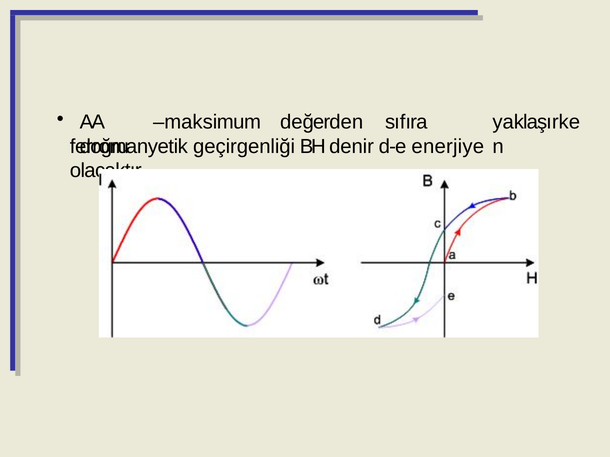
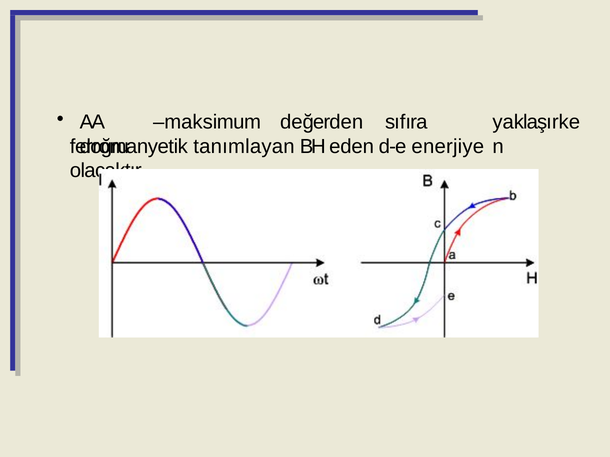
geçirgenliği: geçirgenliği -> tanımlayan
denir: denir -> eden
